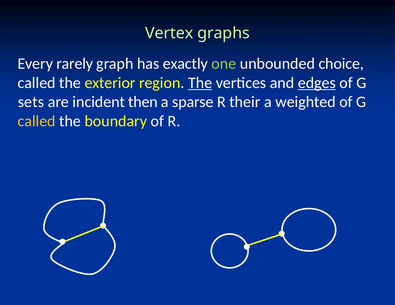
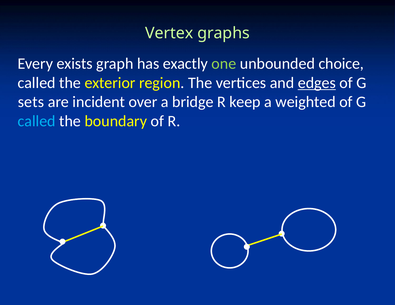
rarely: rarely -> exists
The at (200, 83) underline: present -> none
then: then -> over
sparse: sparse -> bridge
their: their -> keep
called at (37, 121) colour: yellow -> light blue
